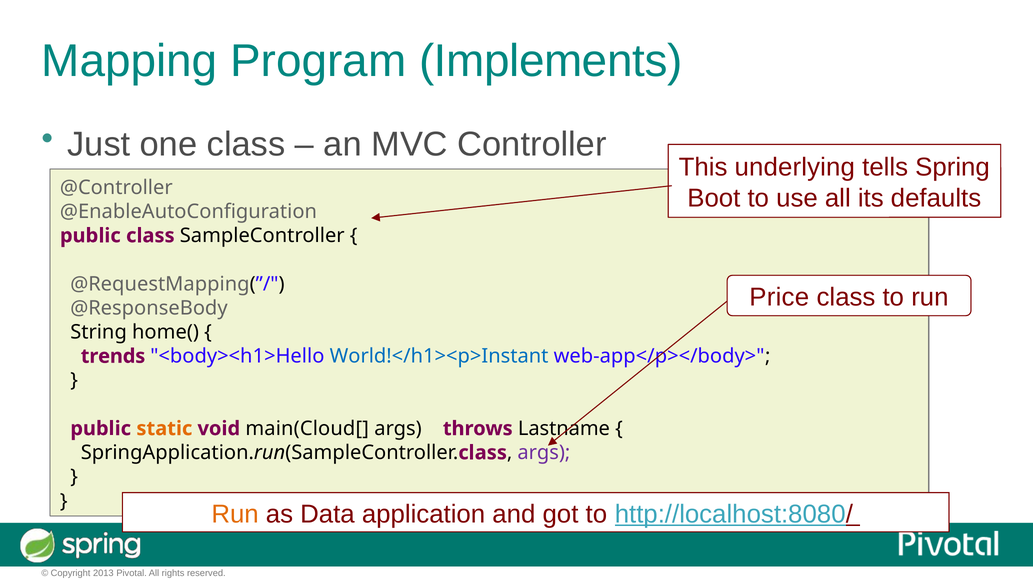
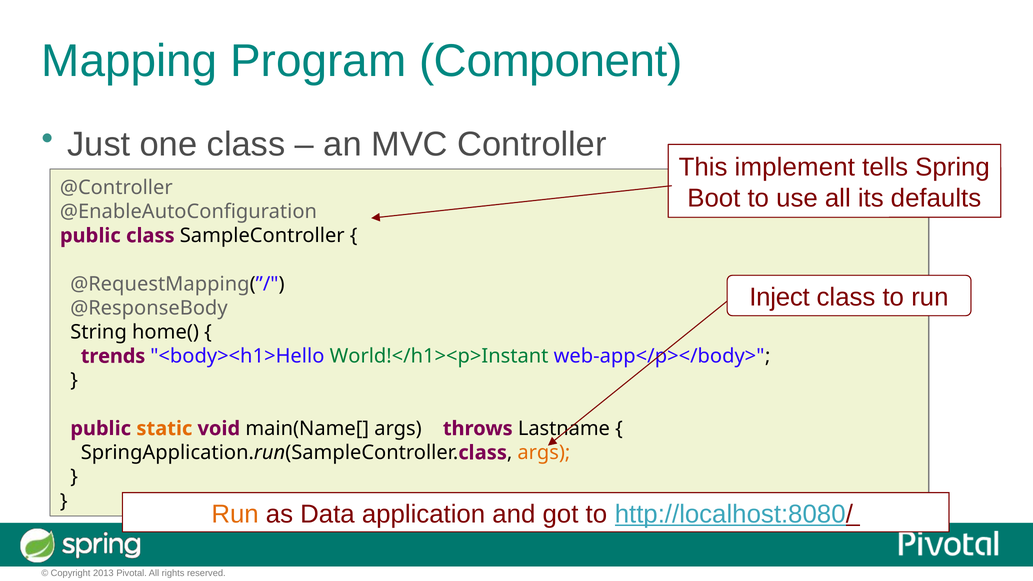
Implements: Implements -> Component
underlying: underlying -> implement
Price: Price -> Inject
World!</h1><p>Instant colour: blue -> green
main(Cloud[: main(Cloud[ -> main(Name[
args at (544, 453) colour: purple -> orange
